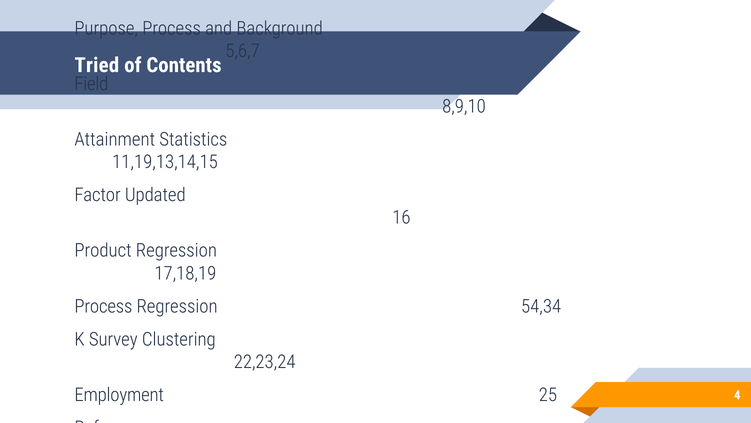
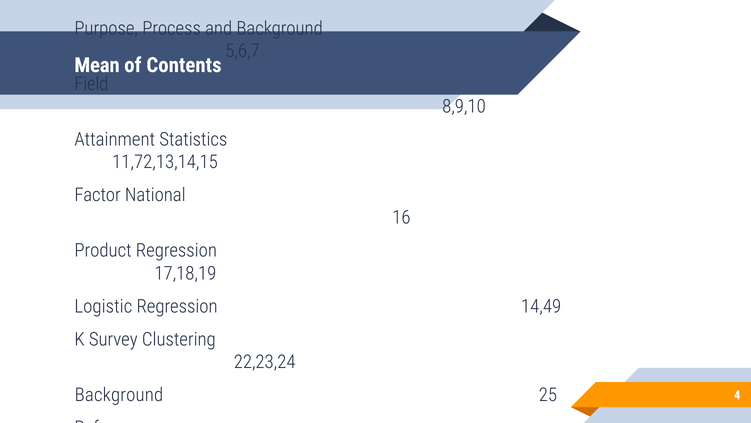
Tried: Tried -> Mean
11,19,13,14,15: 11,19,13,14,15 -> 11,72,13,14,15
Updated: Updated -> National
Process at (103, 306): Process -> Logistic
54,34: 54,34 -> 14,49
Employment at (119, 394): Employment -> Background
